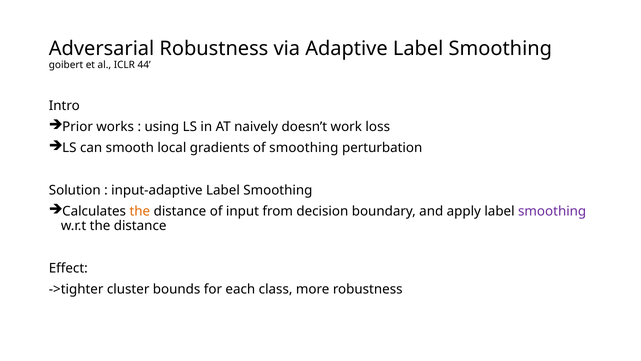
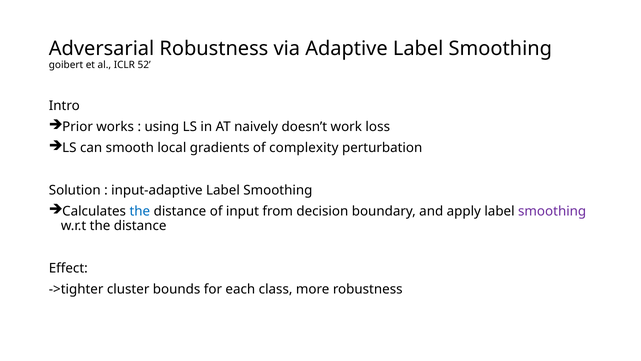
44: 44 -> 52
of smoothing: smoothing -> complexity
the at (140, 211) colour: orange -> blue
